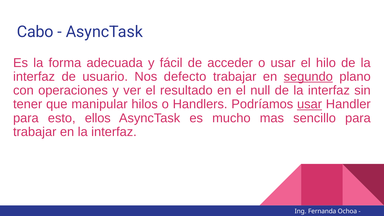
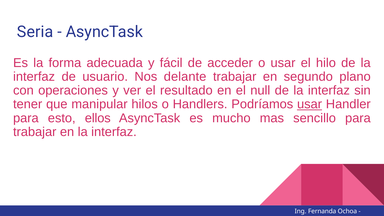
Cabo: Cabo -> Seria
defecto: defecto -> delante
segundo underline: present -> none
